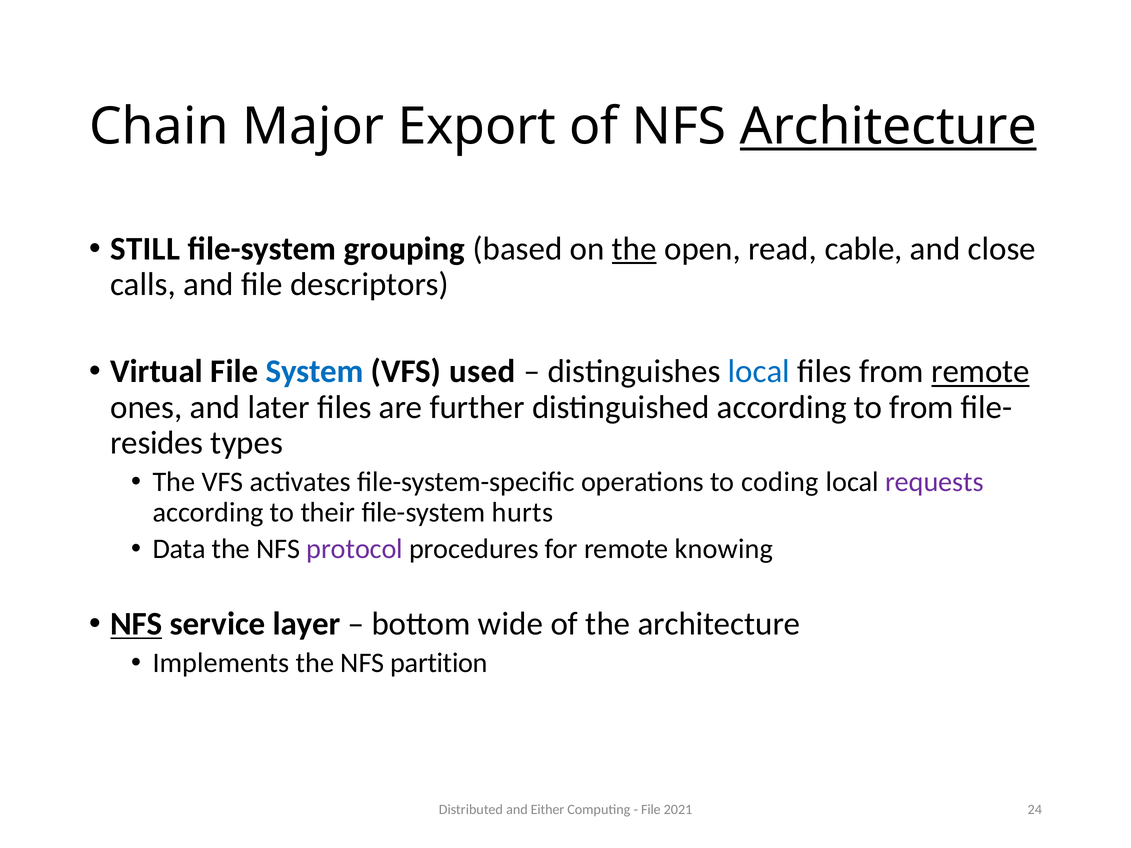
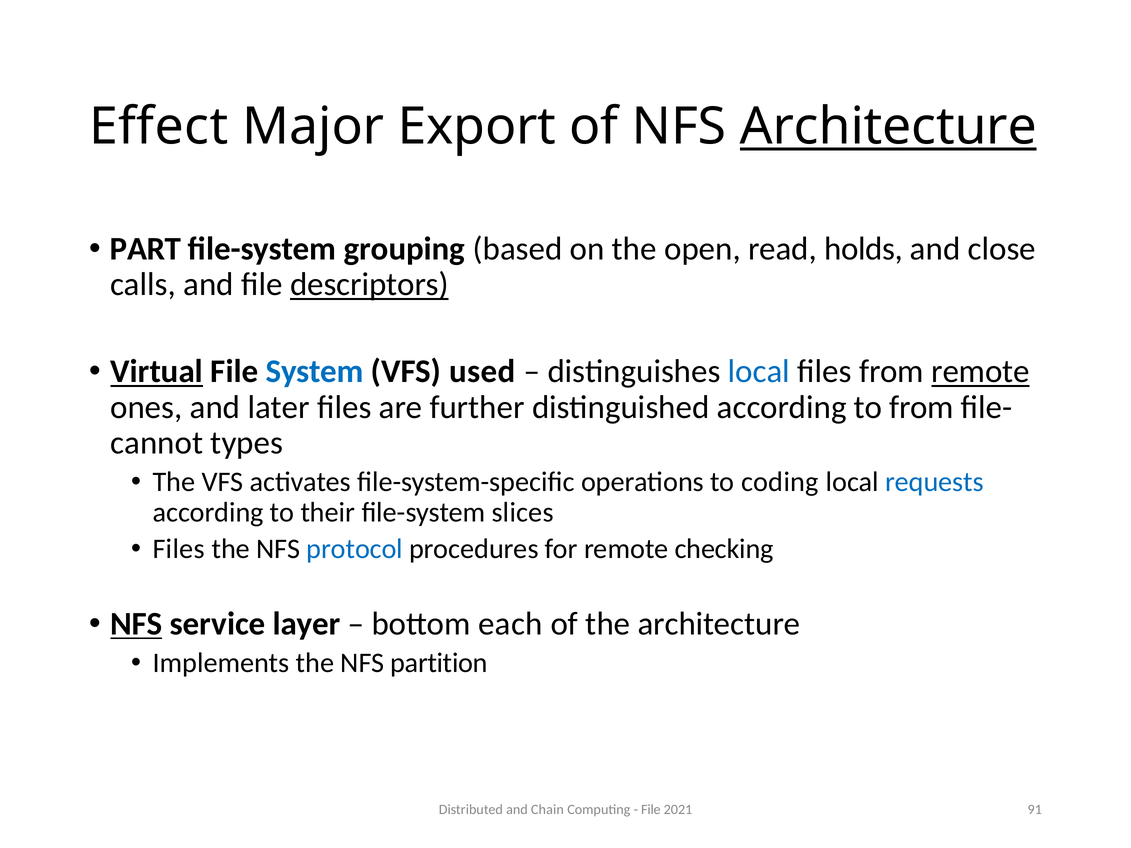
Chain: Chain -> Effect
STILL: STILL -> PART
the at (634, 249) underline: present -> none
cable: cable -> holds
descriptors underline: none -> present
Virtual underline: none -> present
resides: resides -> cannot
requests colour: purple -> blue
hurts: hurts -> slices
Data at (179, 549): Data -> Files
protocol colour: purple -> blue
knowing: knowing -> checking
wide: wide -> each
Either: Either -> Chain
24: 24 -> 91
